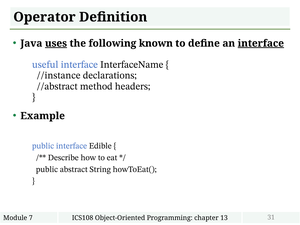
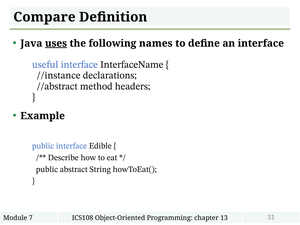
Operator: Operator -> Compare
known: known -> names
interface at (261, 43) underline: present -> none
